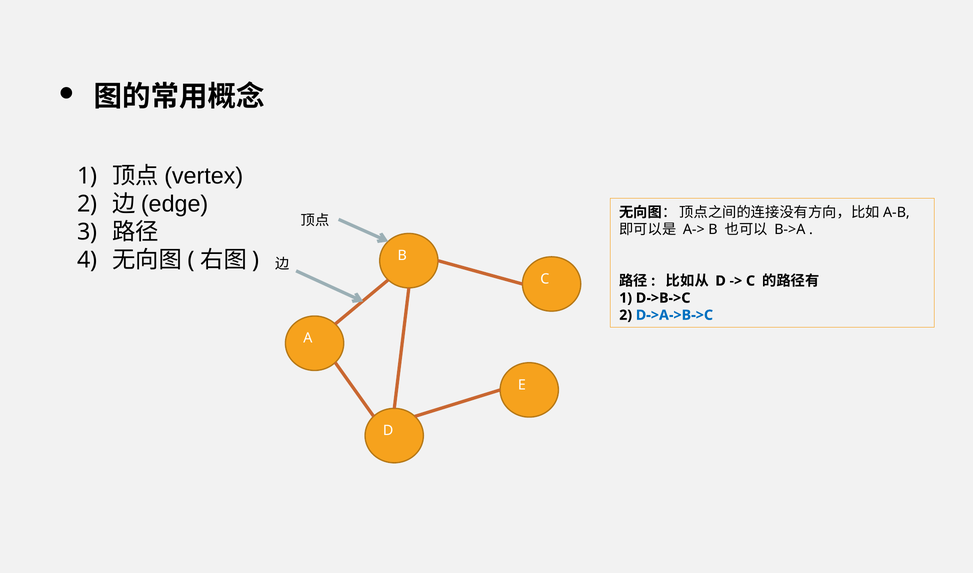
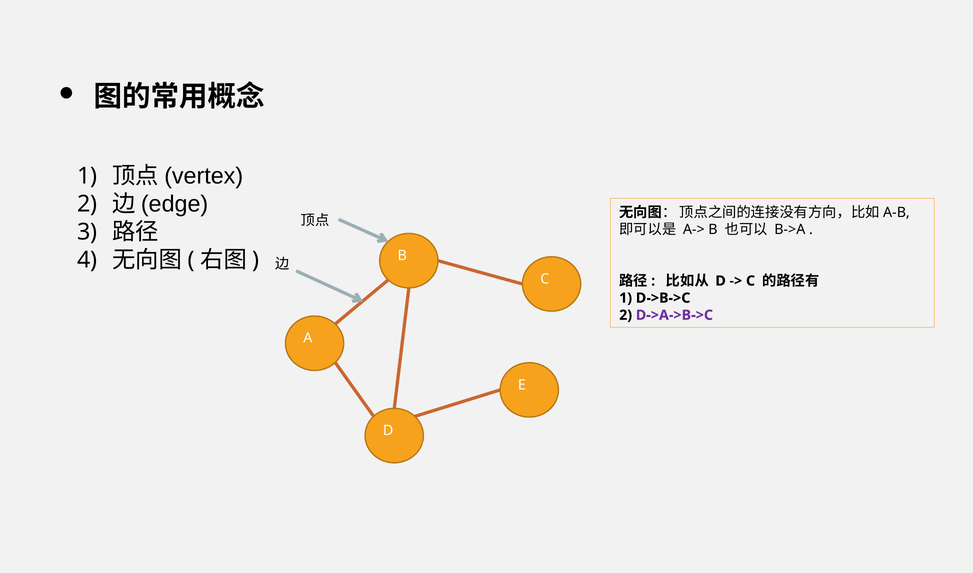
D->A->B->C colour: blue -> purple
